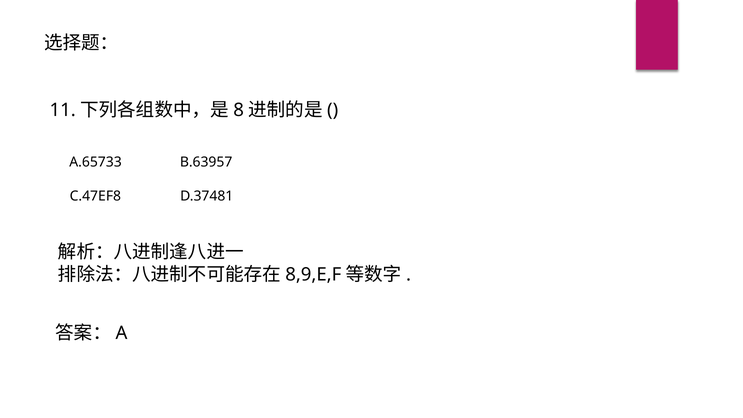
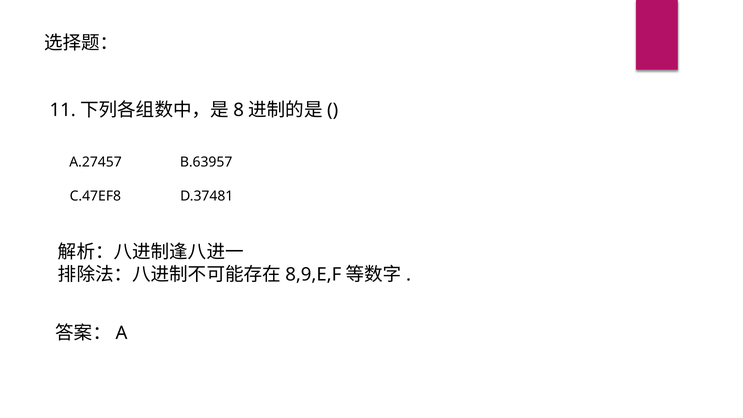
A.65733: A.65733 -> A.27457
